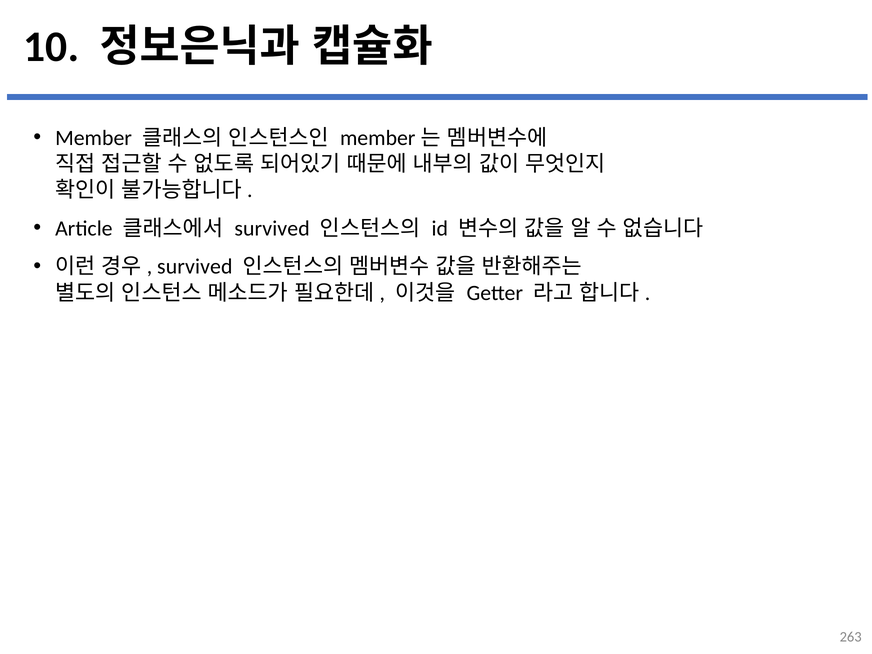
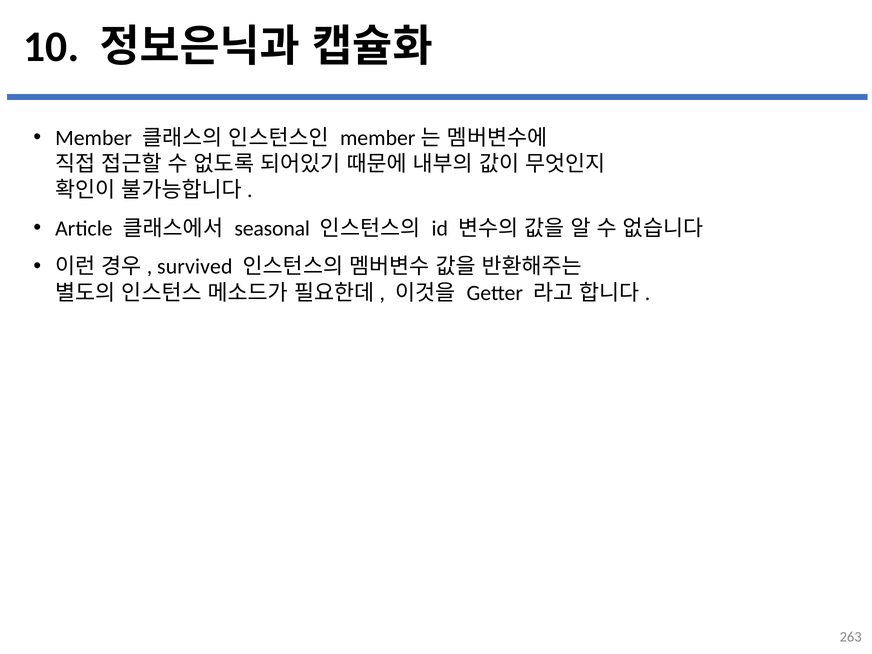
survived at (272, 228): survived -> seasonal
